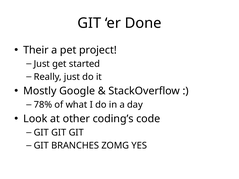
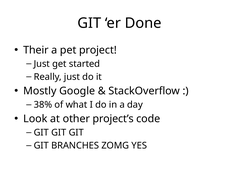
78%: 78% -> 38%
coding’s: coding’s -> project’s
